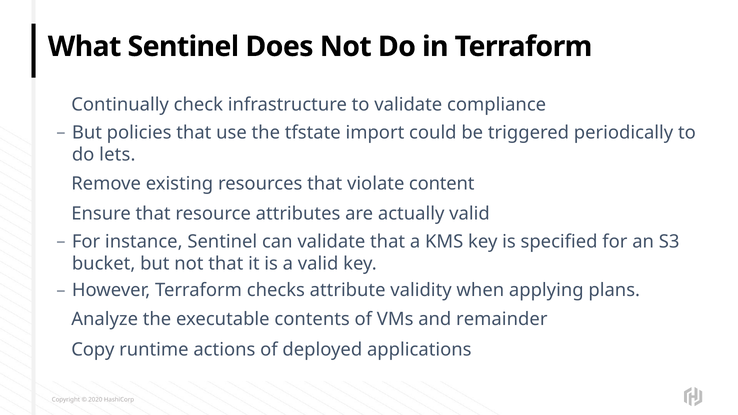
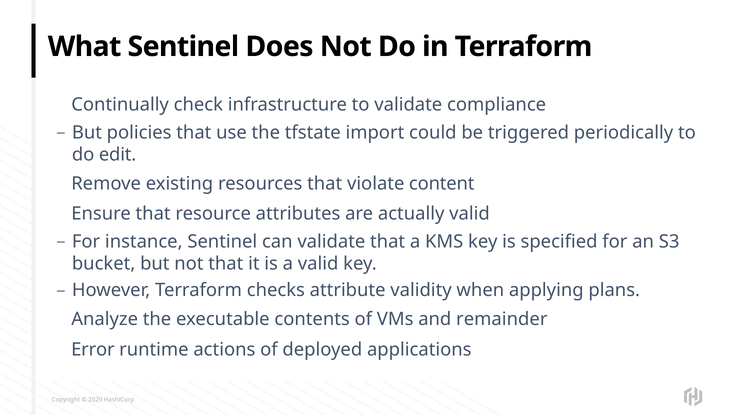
lets: lets -> edit
Copy: Copy -> Error
